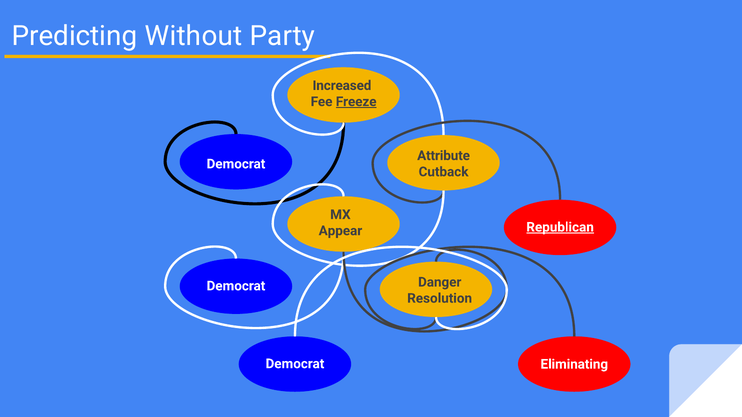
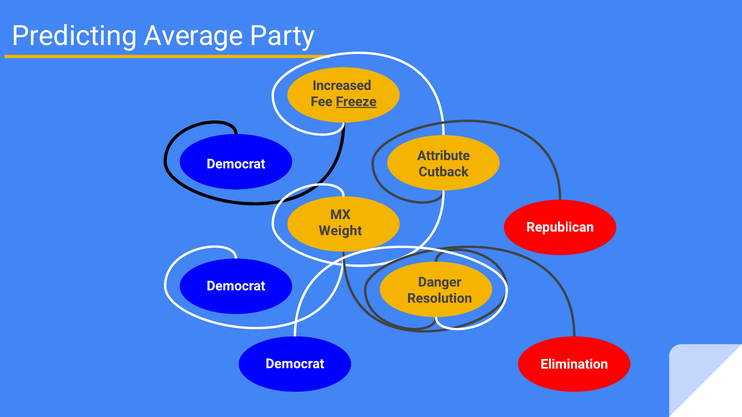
Without: Without -> Average
Republican underline: present -> none
Appear: Appear -> Weight
Eliminating: Eliminating -> Elimination
